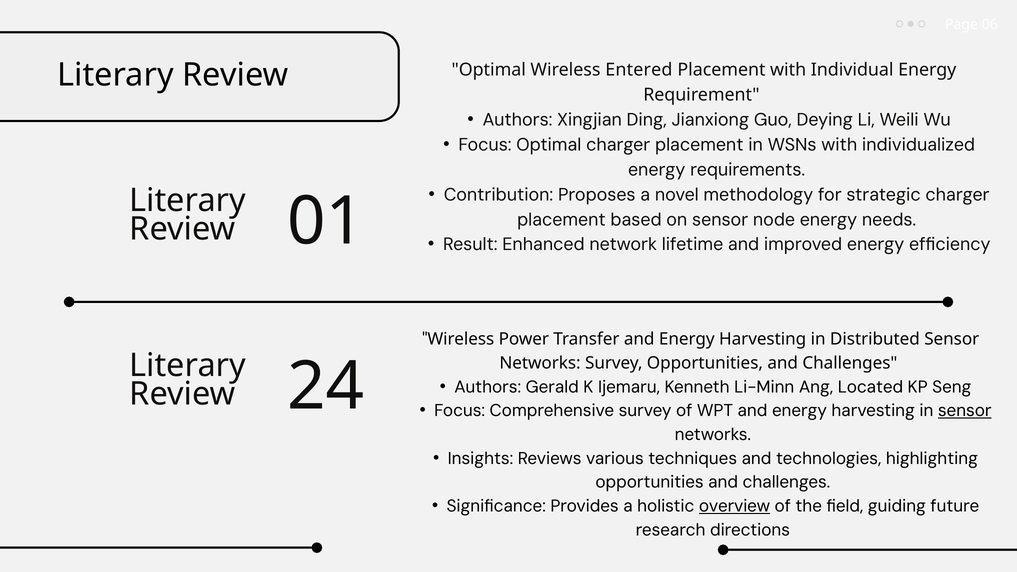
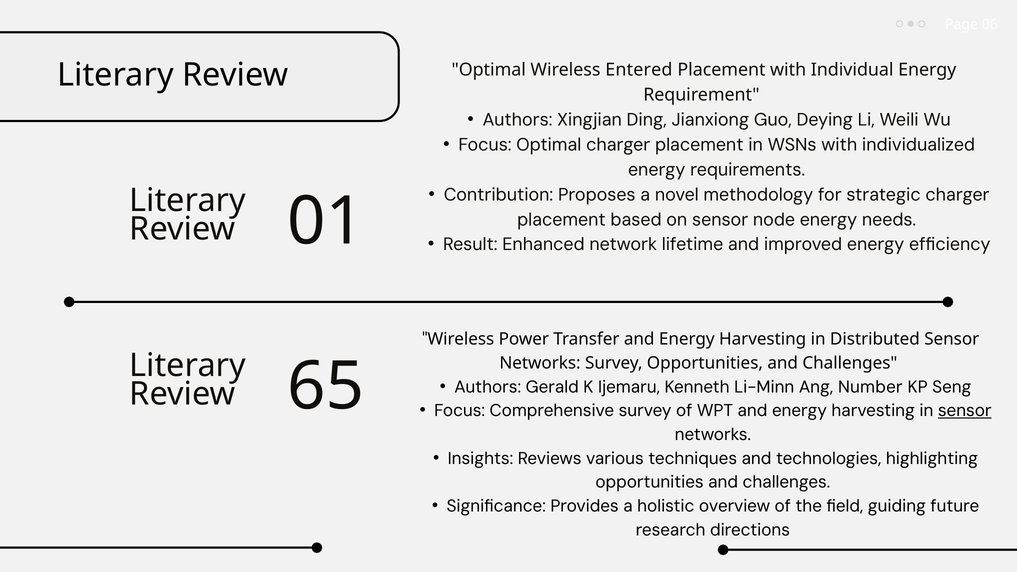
Located: Located -> Number
24: 24 -> 65
overview underline: present -> none
